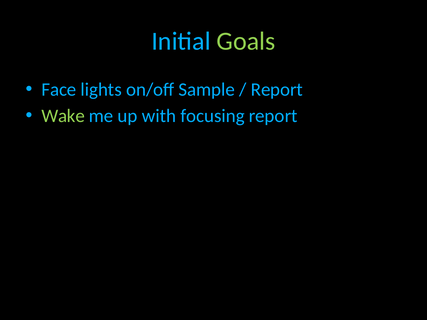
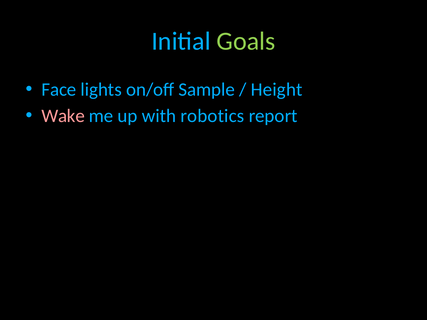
Report at (277, 90): Report -> Height
Wake colour: light green -> pink
focusing: focusing -> robotics
